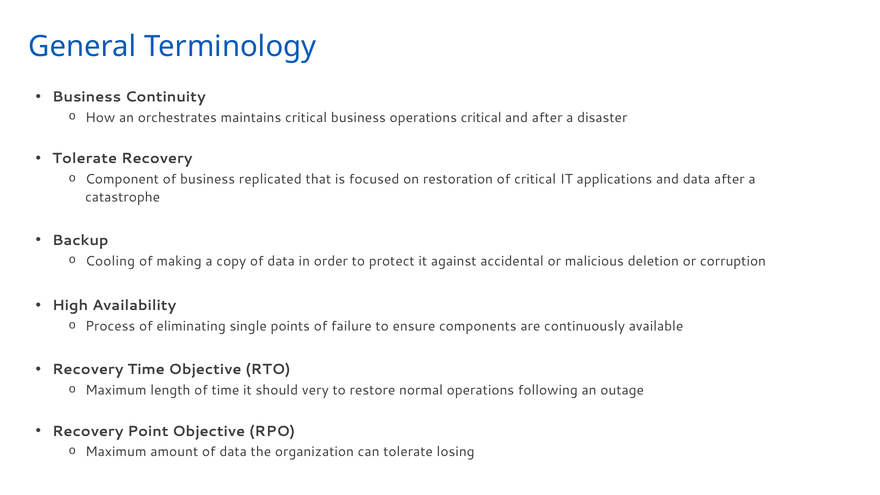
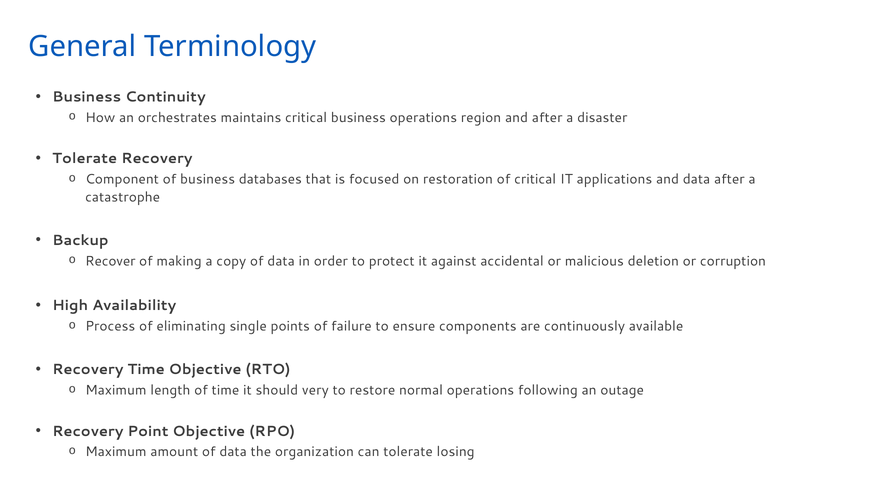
operations critical: critical -> region
replicated: replicated -> databases
Cooling: Cooling -> Recover
